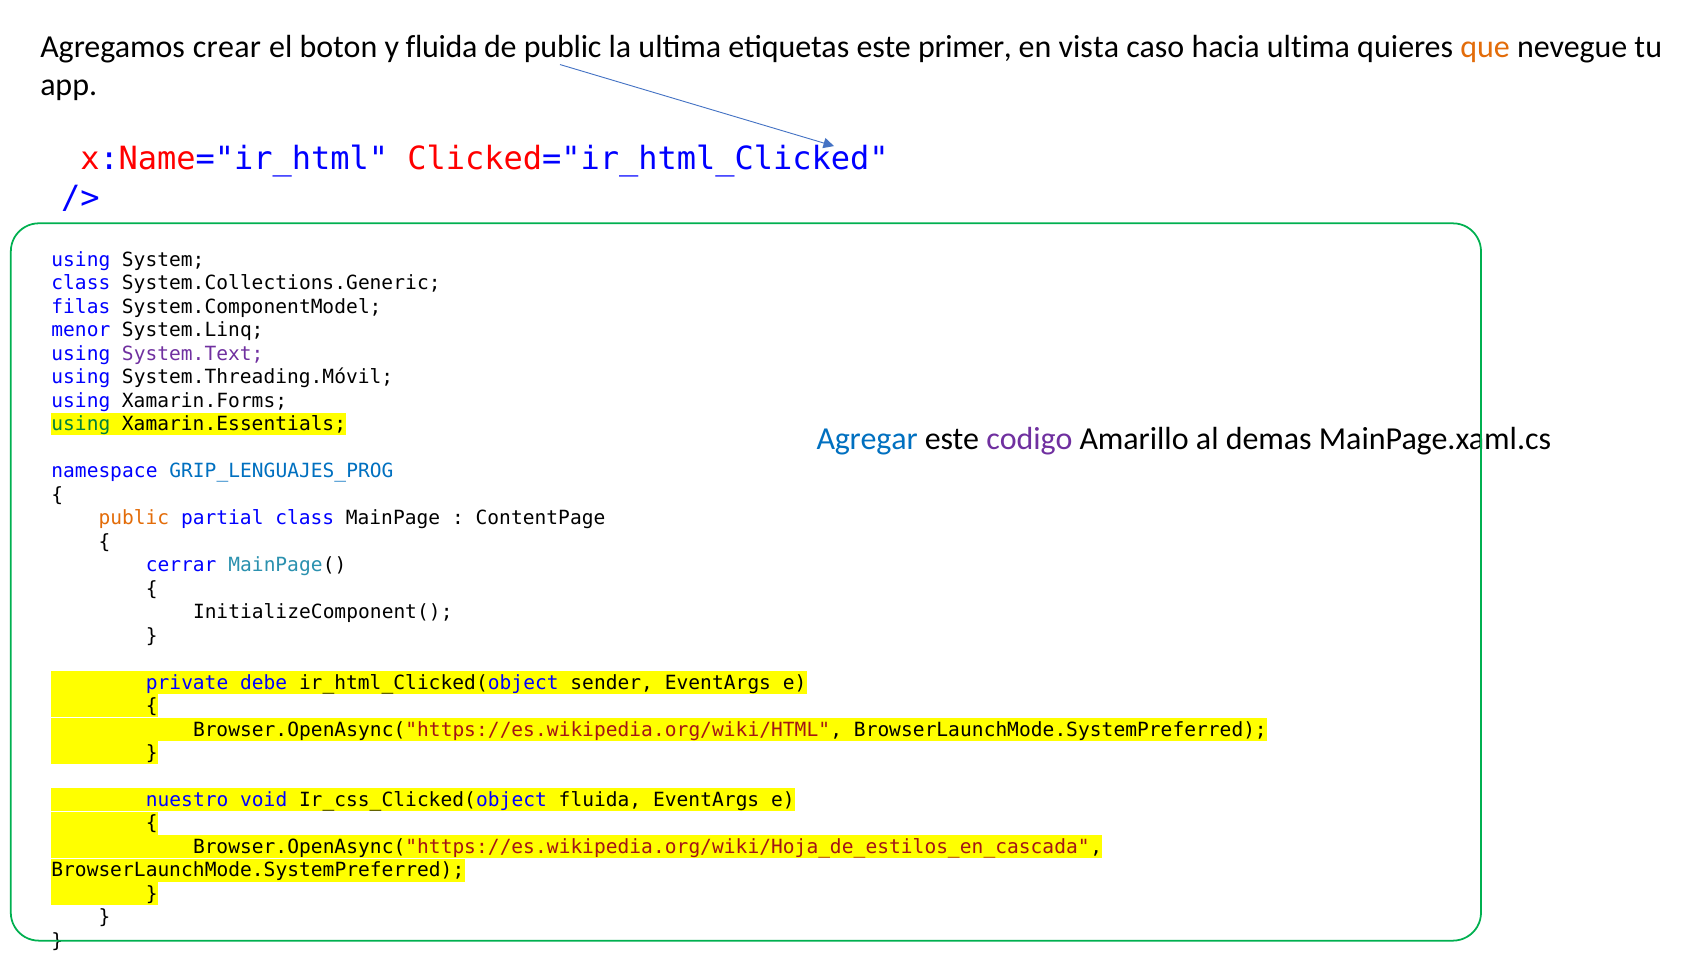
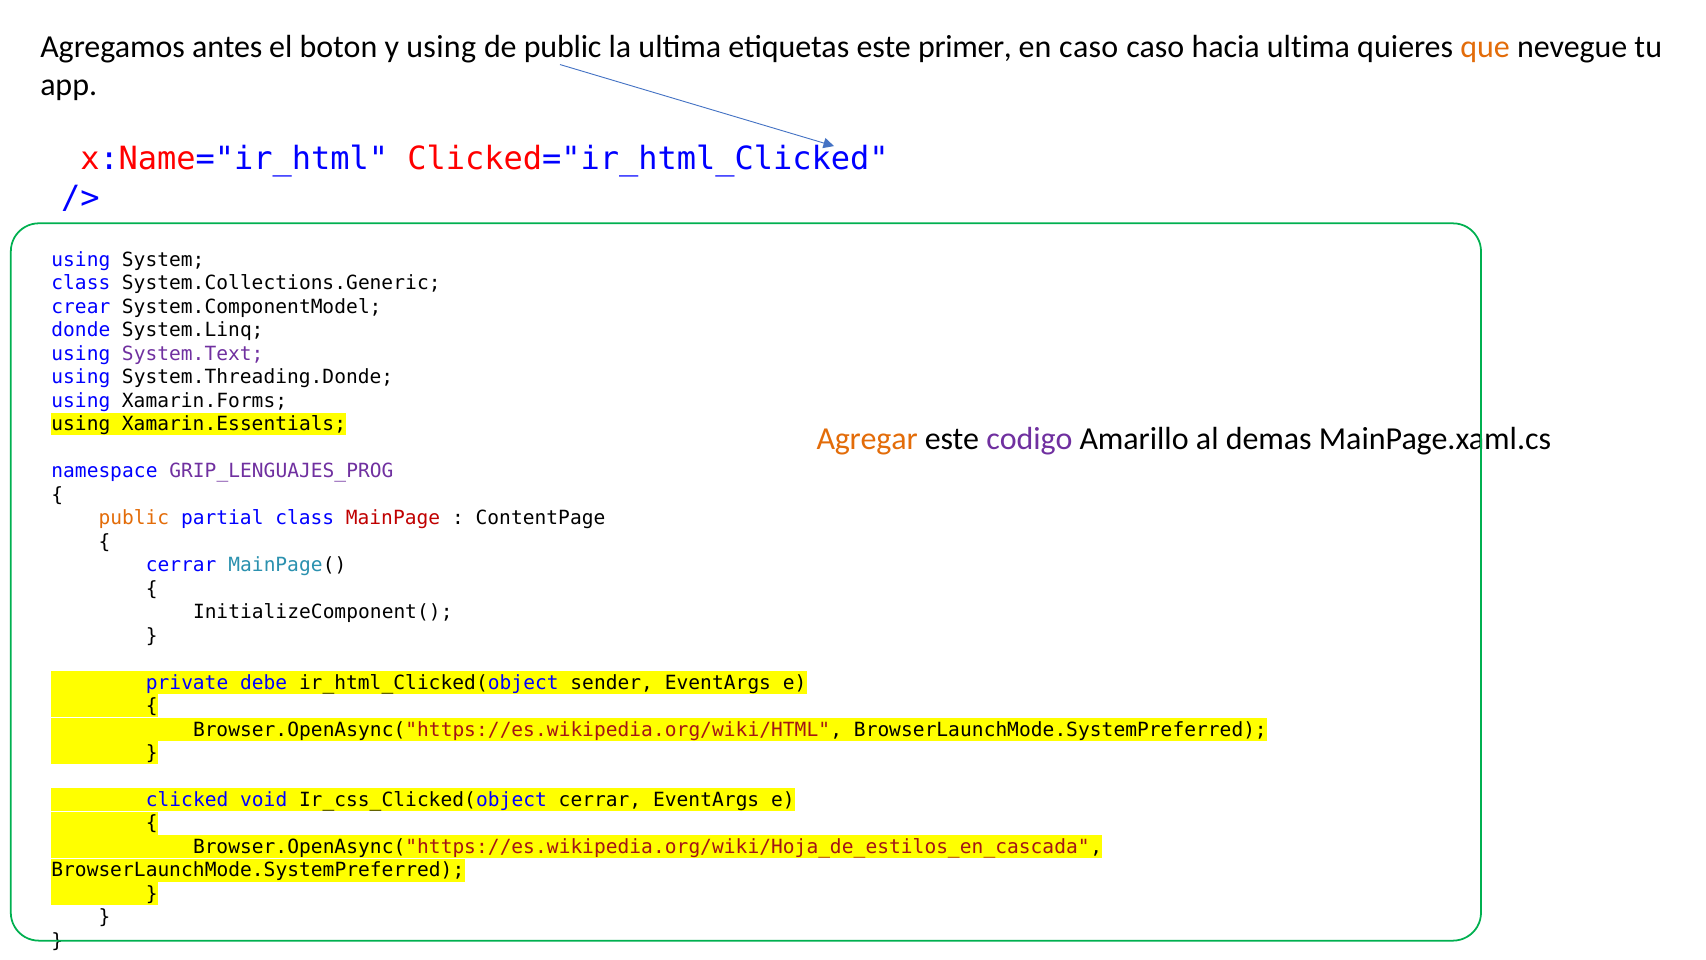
crear: crear -> antes
y fluida: fluida -> using
en vista: vista -> caso
filas: filas -> crear
menor: menor -> donde
System.Threading.Móvil: System.Threading.Móvil -> System.Threading.Donde
using at (81, 424) colour: green -> black
Agregar colour: blue -> orange
GRIP_LENGUAJES_PROG colour: blue -> purple
MainPage colour: black -> red
nuestro: nuestro -> clicked
Ir_css_Clicked(object fluida: fluida -> cerrar
